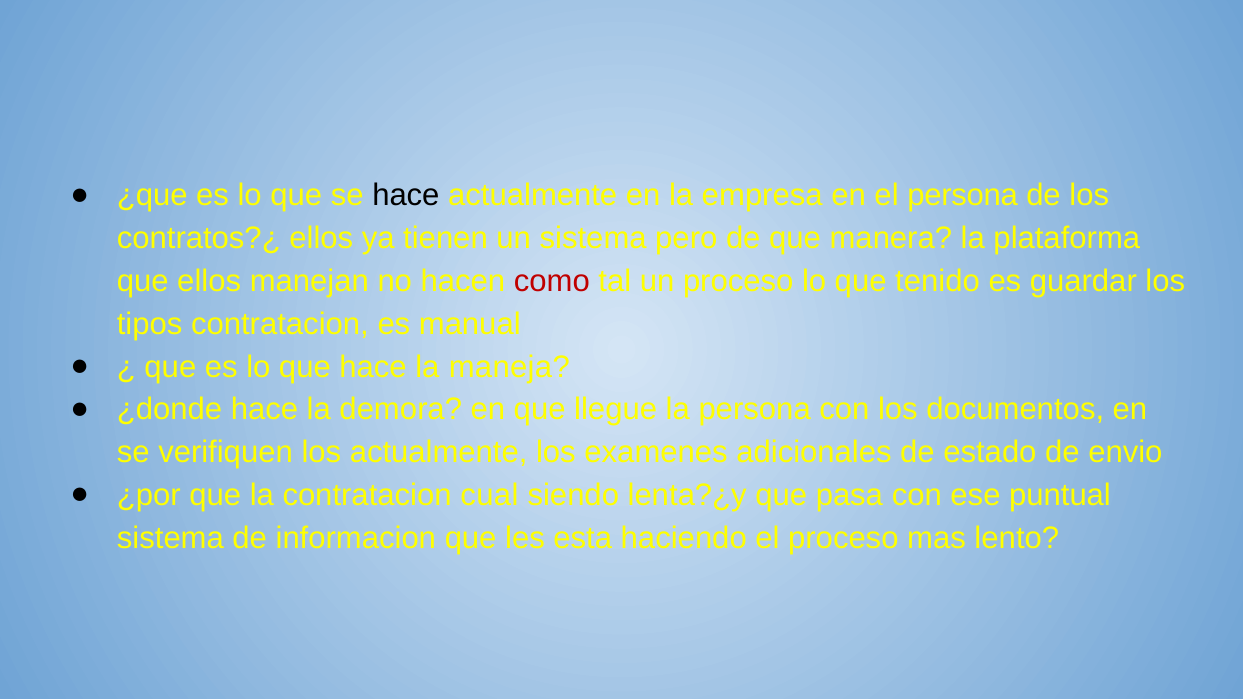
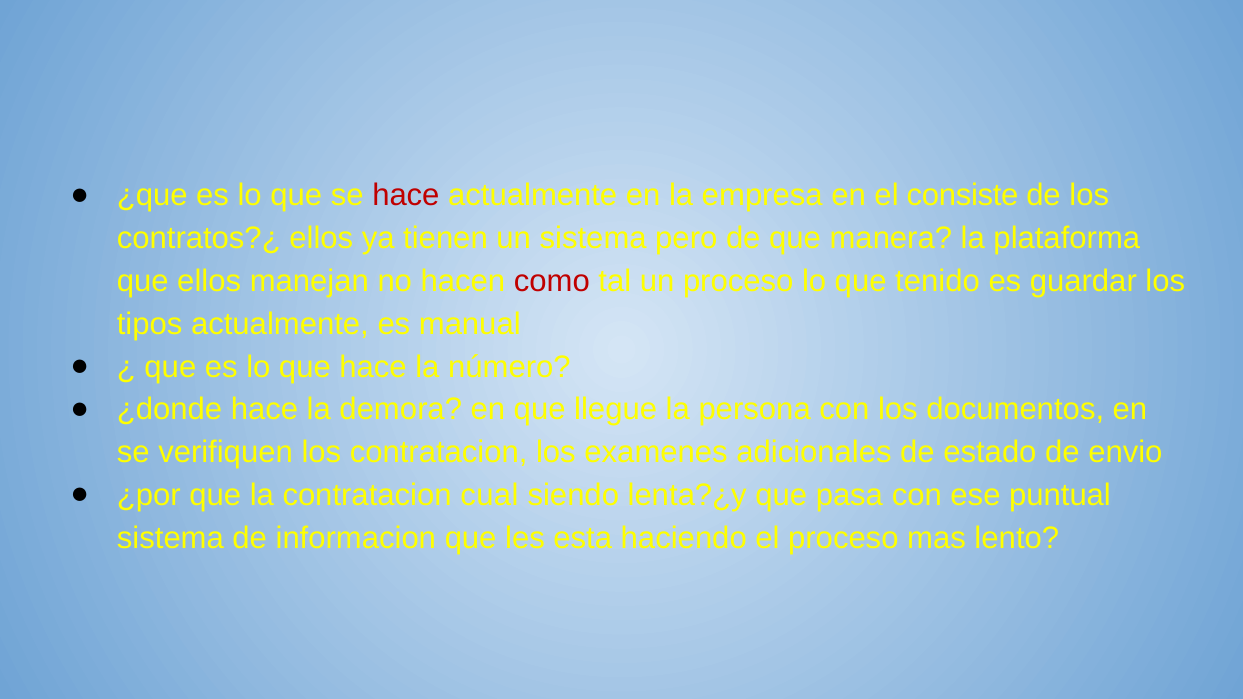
hace at (406, 195) colour: black -> red
el persona: persona -> consiste
tipos contratacion: contratacion -> actualmente
maneja: maneja -> número
los actualmente: actualmente -> contratacion
